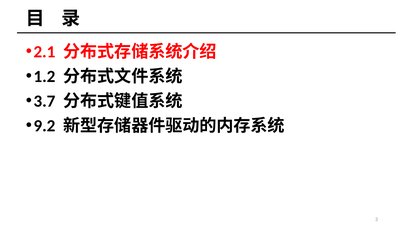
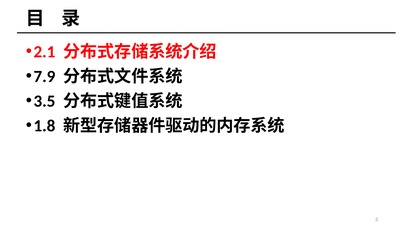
1.2: 1.2 -> 7.9
3.7: 3.7 -> 3.5
9.2: 9.2 -> 1.8
